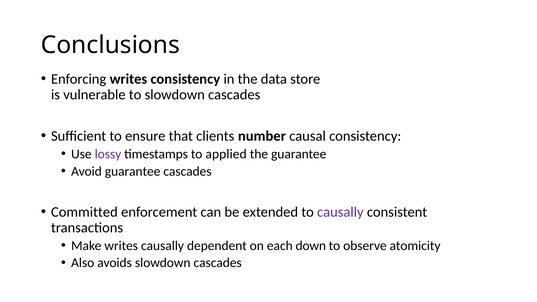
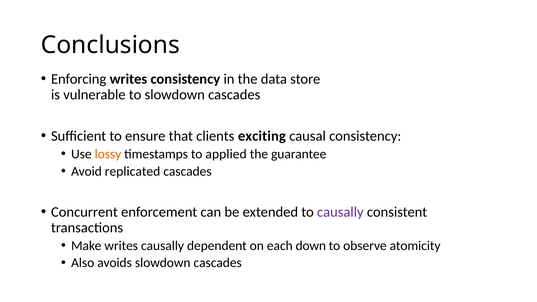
number: number -> exciting
lossy colour: purple -> orange
Avoid guarantee: guarantee -> replicated
Committed: Committed -> Concurrent
